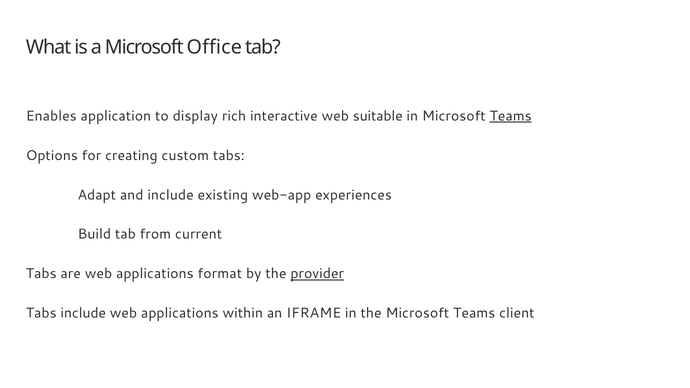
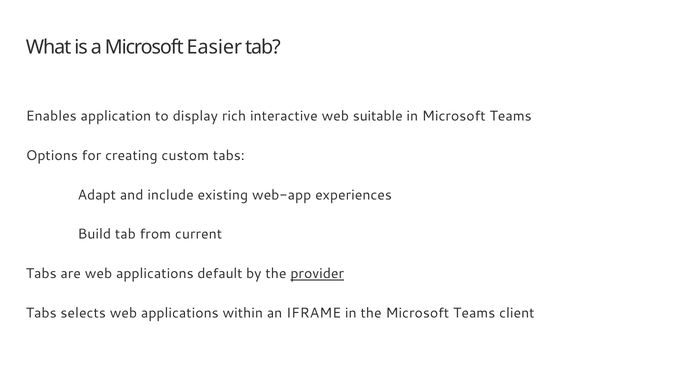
Office: Office -> Easier
Teams at (511, 116) underline: present -> none
format: format -> default
Tabs include: include -> selects
